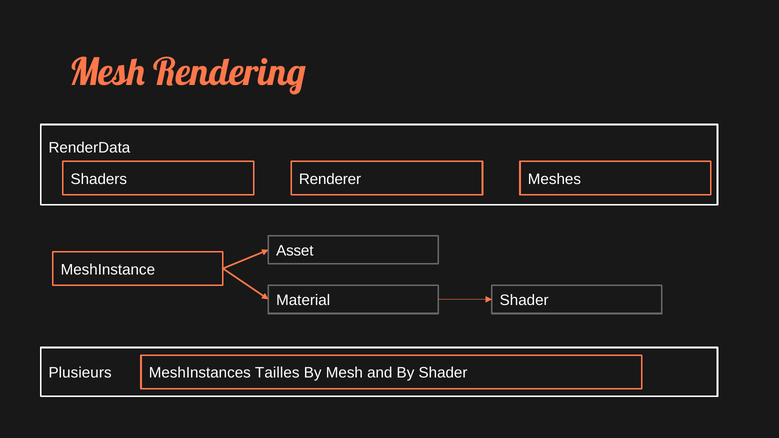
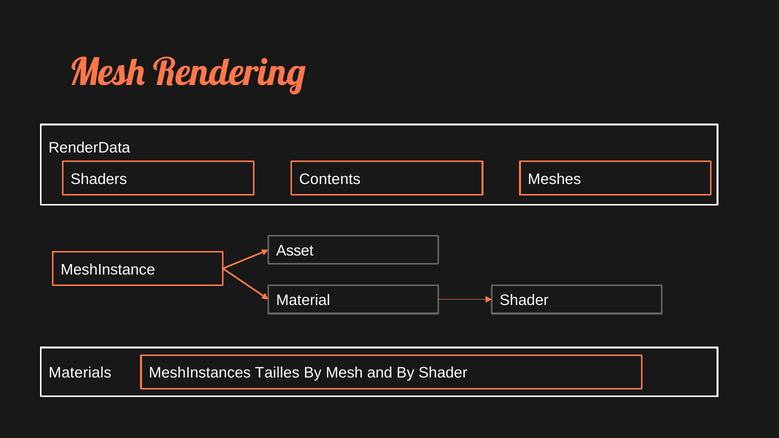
Renderer: Renderer -> Contents
Plusieurs: Plusieurs -> Materials
